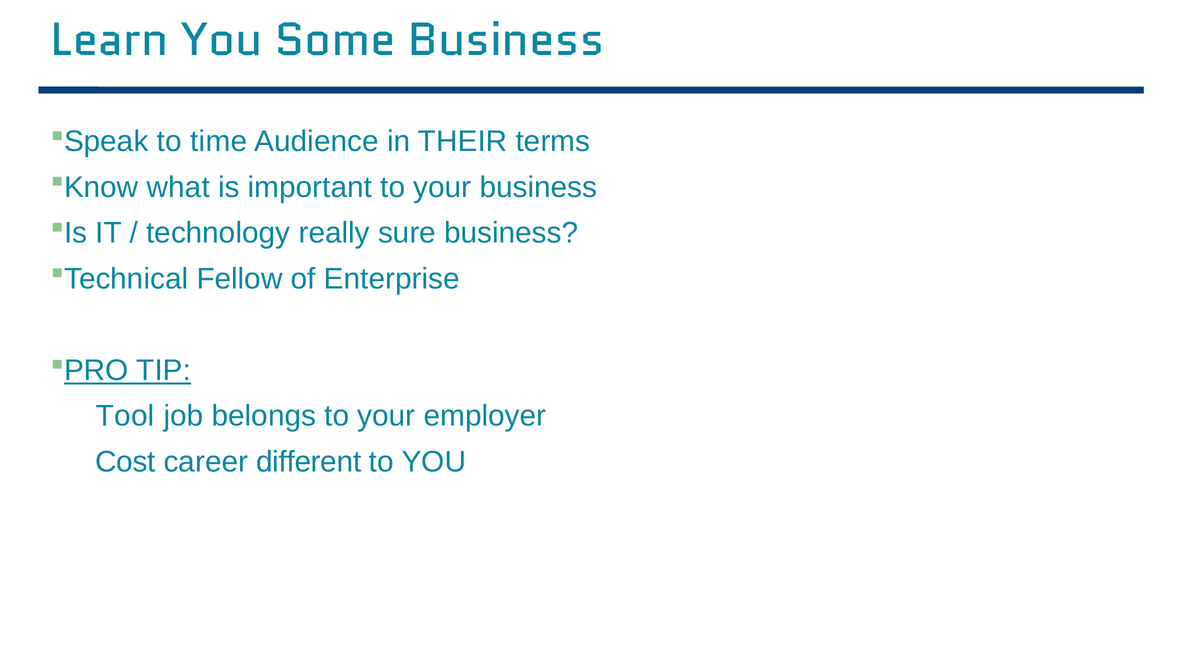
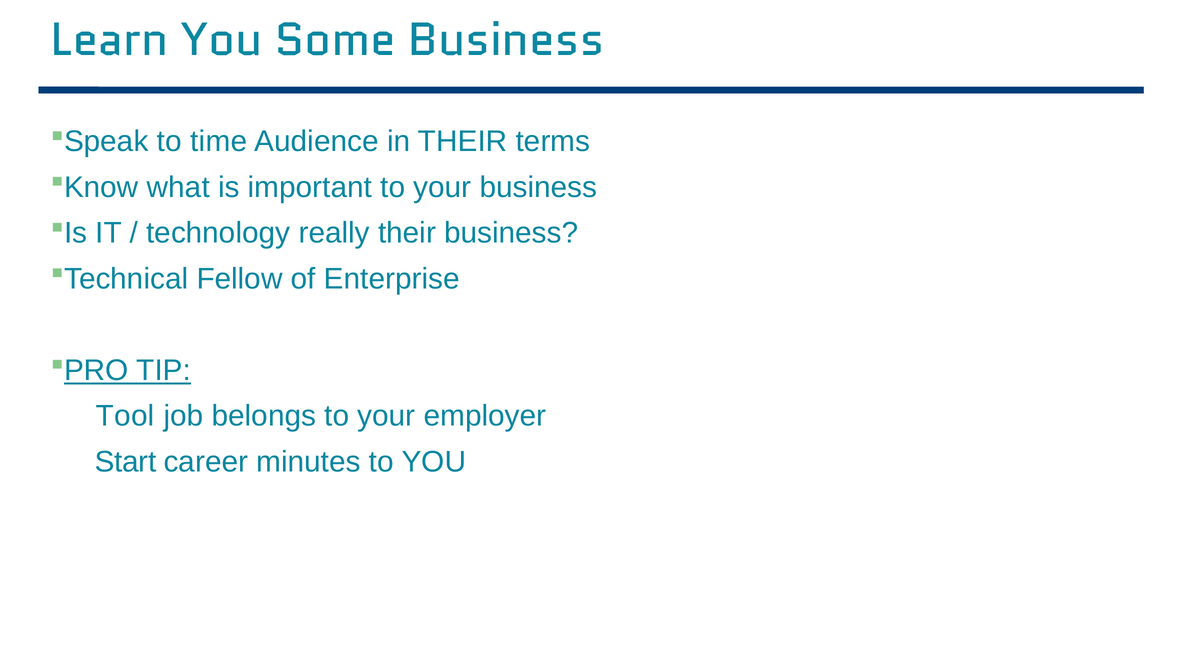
really sure: sure -> their
Cost: Cost -> Start
different: different -> minutes
